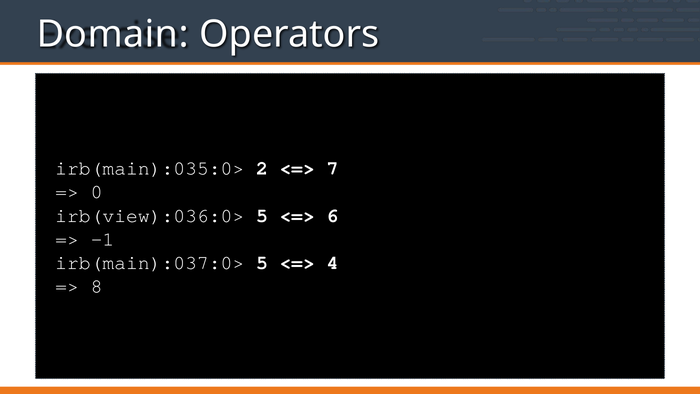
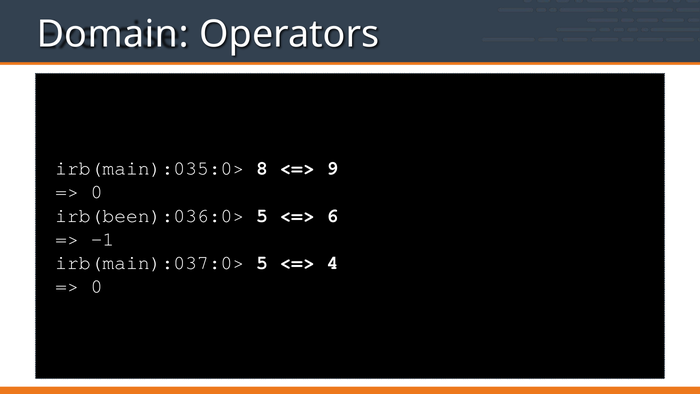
2: 2 -> 8
7: 7 -> 9
irb(view):036:0>: irb(view):036:0> -> irb(been):036:0>
8 at (97, 286): 8 -> 0
